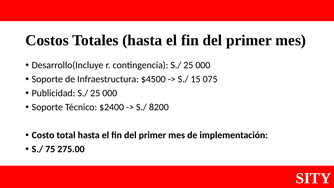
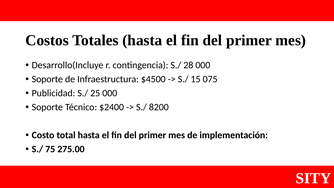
contingencia S./ 25: 25 -> 28
